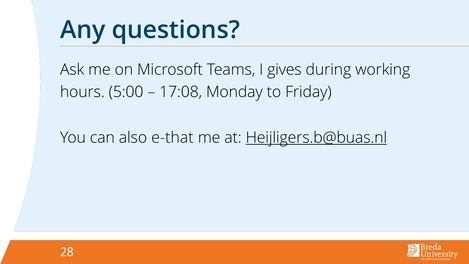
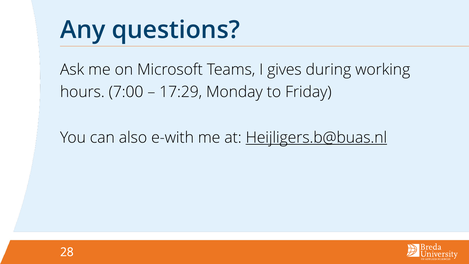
5:00: 5:00 -> 7:00
17:08: 17:08 -> 17:29
e-that: e-that -> e-with
